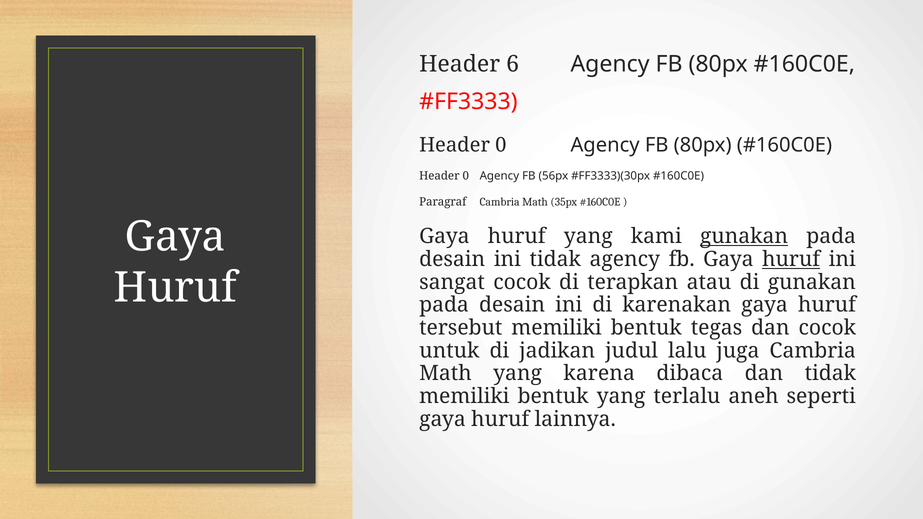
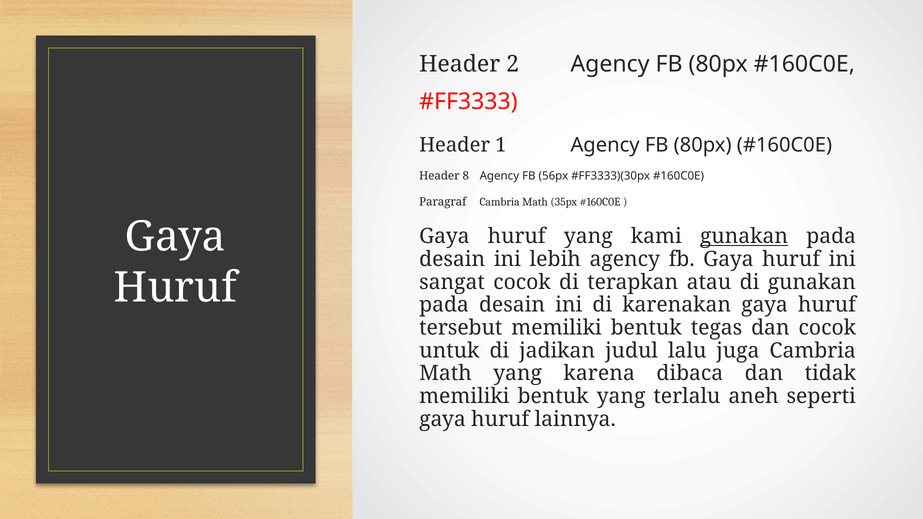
6: 6 -> 2
0 at (501, 145): 0 -> 1
0 at (466, 176): 0 -> 8
ini tidak: tidak -> lebih
huruf at (791, 259) underline: present -> none
